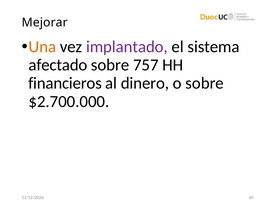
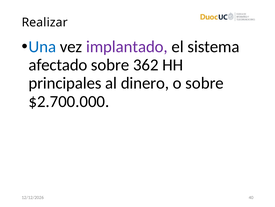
Mejorar: Mejorar -> Realizar
Una colour: orange -> blue
757: 757 -> 362
financieros: financieros -> principales
